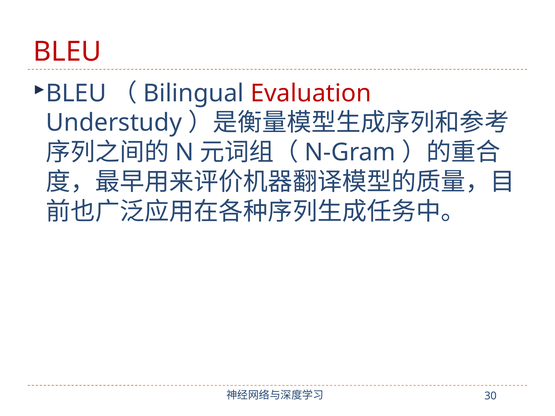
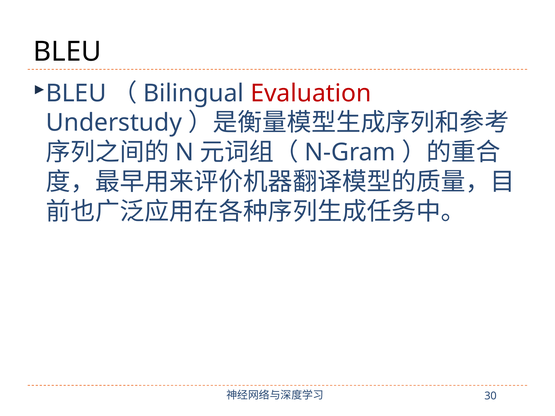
BLEU at (67, 52) colour: red -> black
